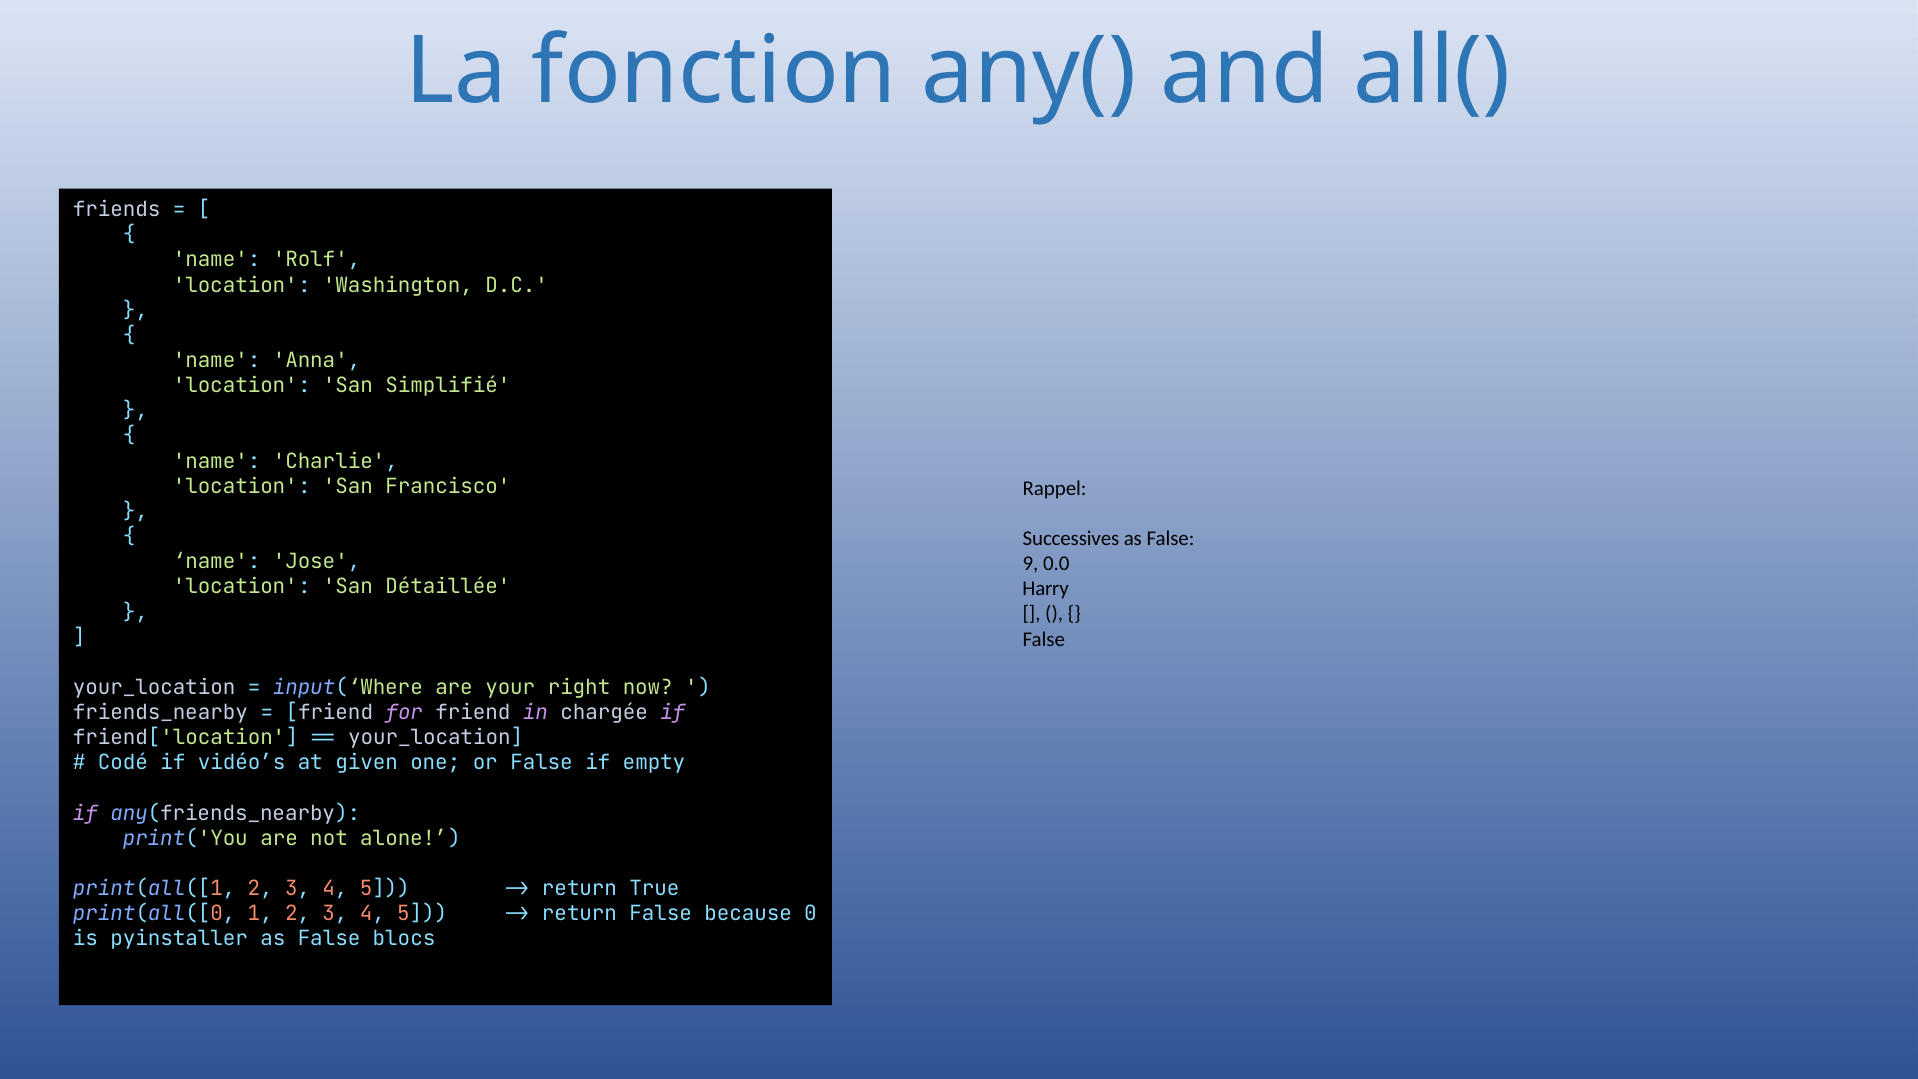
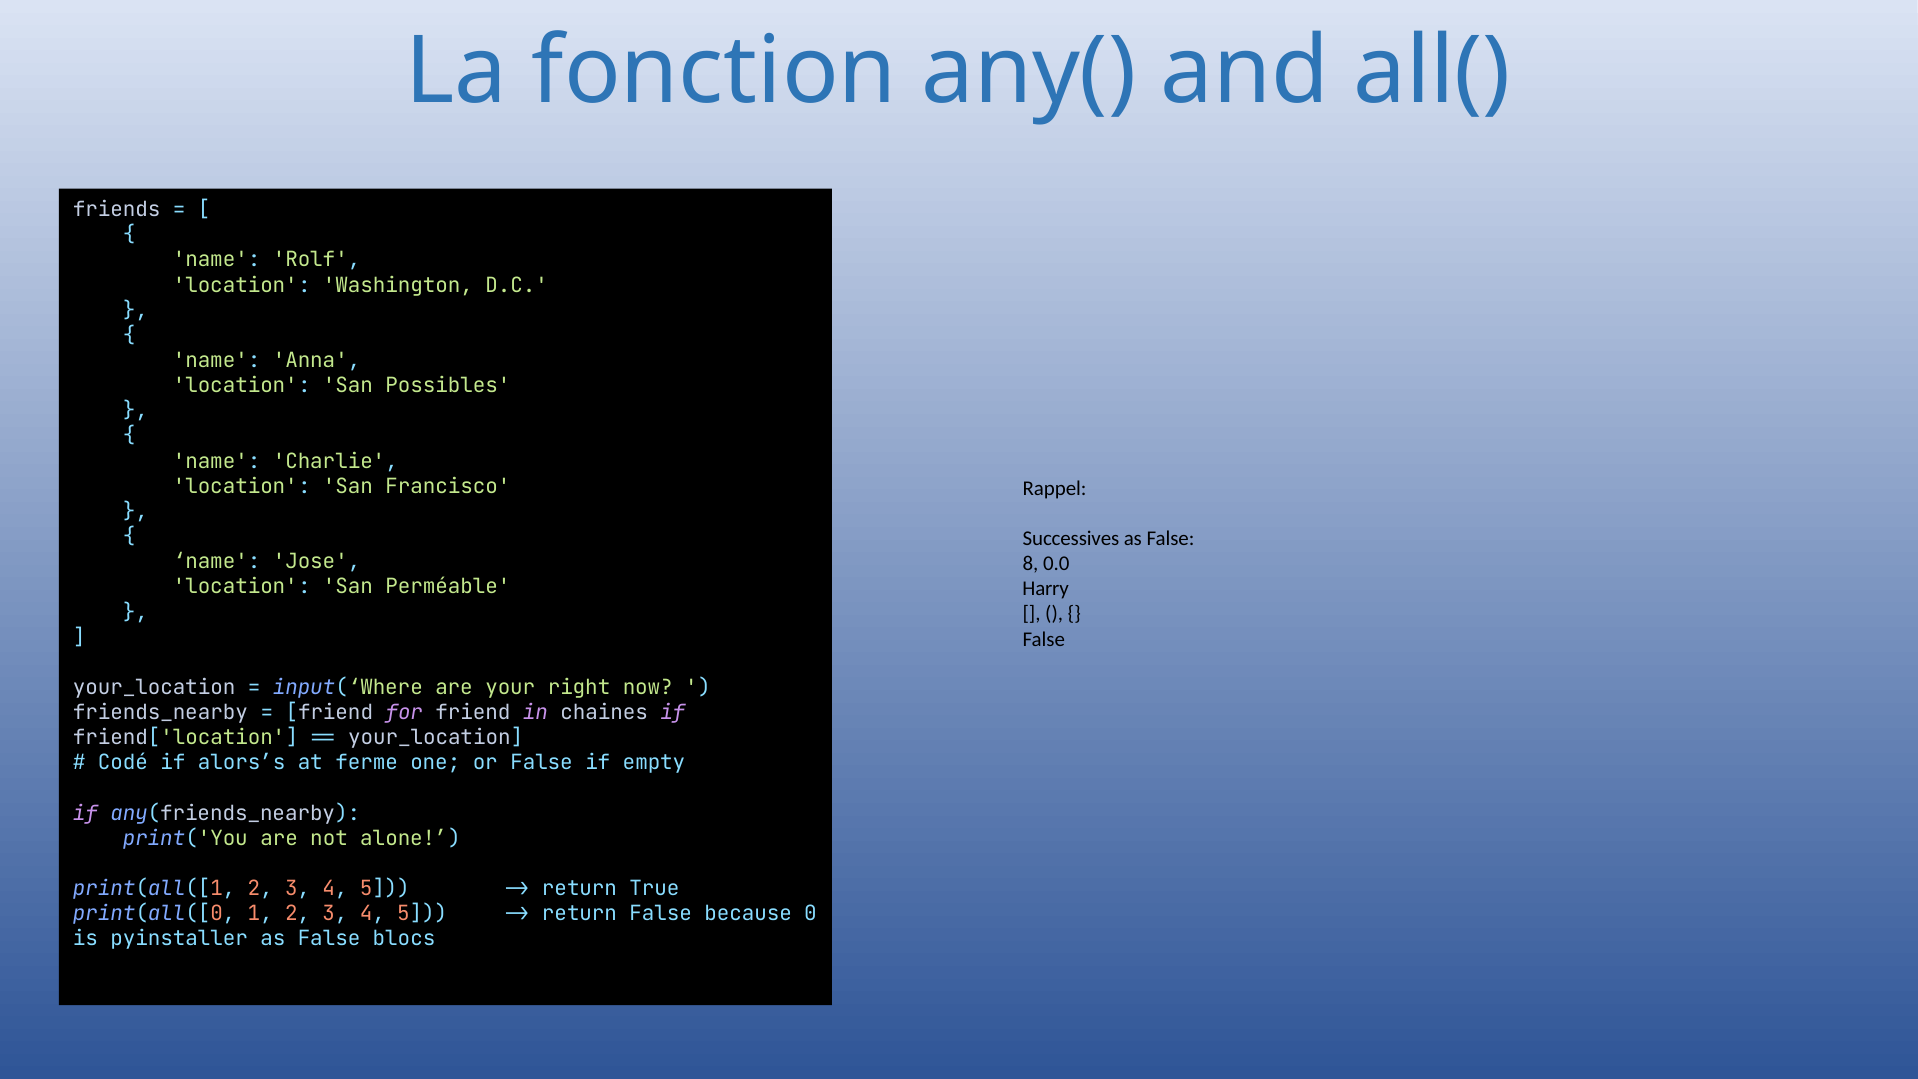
Simplifié: Simplifié -> Possibles
9: 9 -> 8
Détaillée: Détaillée -> Perméable
chargée: chargée -> chaines
vidéo’s: vidéo’s -> alors’s
given: given -> ferme
